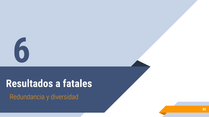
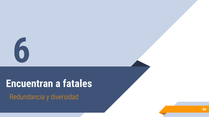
Resultados: Resultados -> Encuentran
